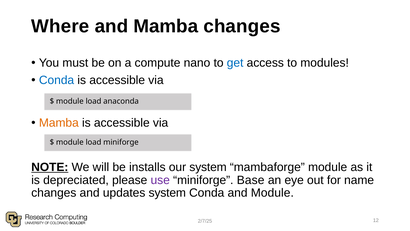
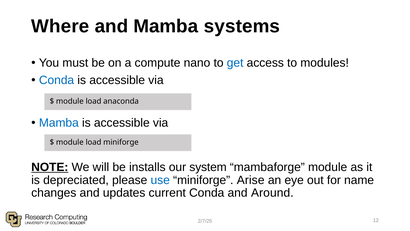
Mamba changes: changes -> systems
Mamba at (59, 123) colour: orange -> blue
use colour: purple -> blue
Base: Base -> Arise
updates system: system -> current
and Module: Module -> Around
